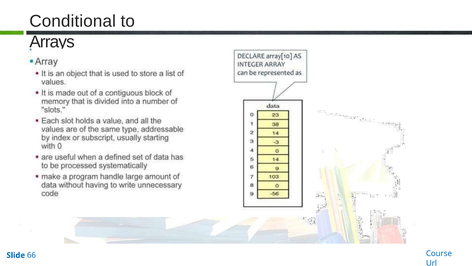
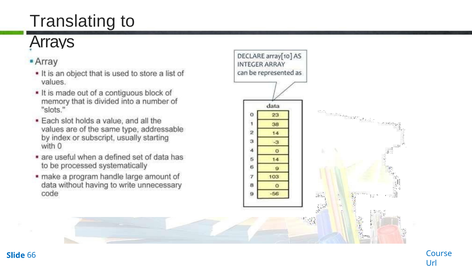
Conditional: Conditional -> Translating
